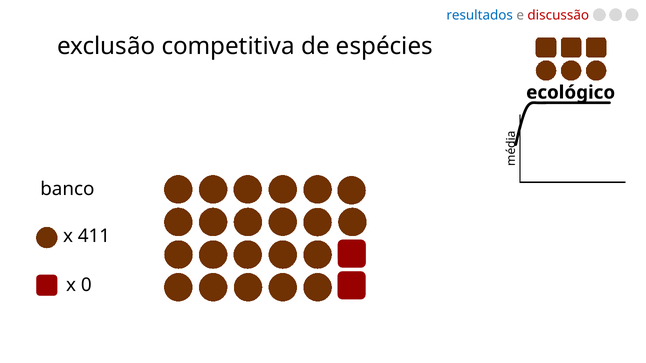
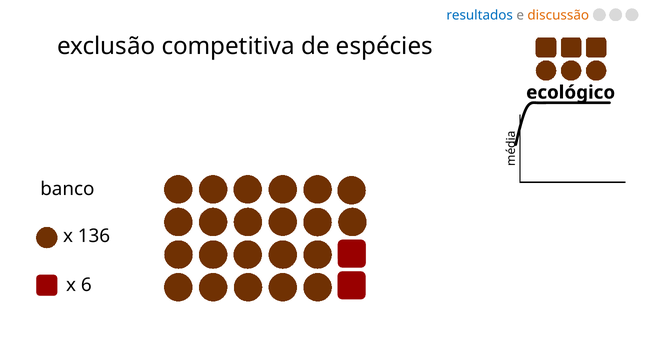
discussão colour: red -> orange
411: 411 -> 136
0: 0 -> 6
